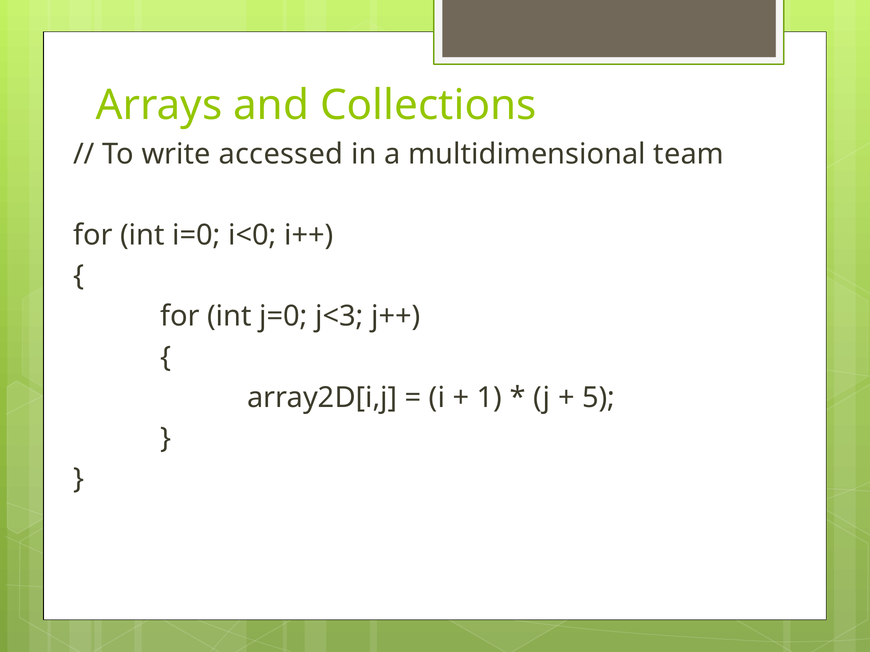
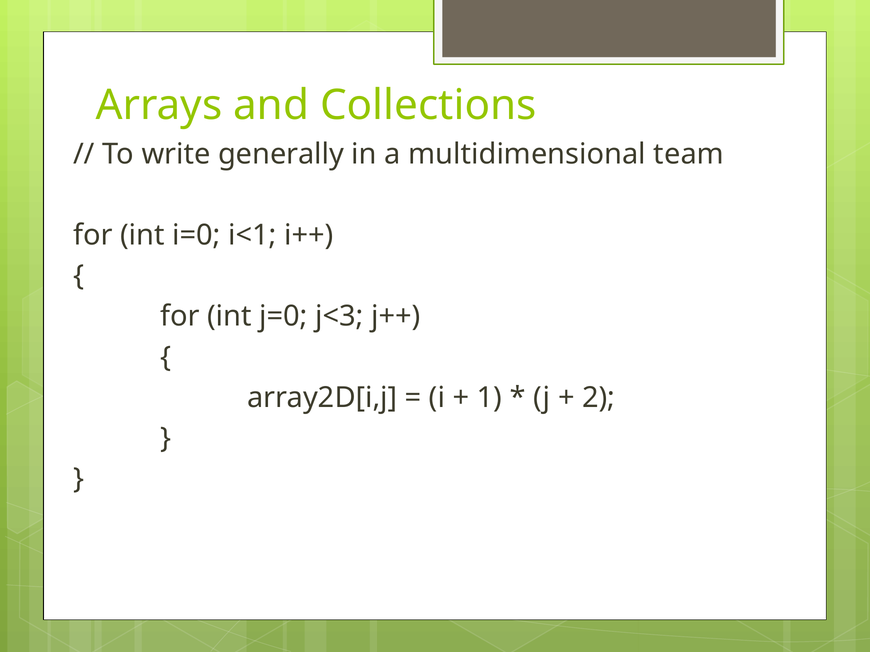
accessed: accessed -> generally
i<0: i<0 -> i<1
5: 5 -> 2
